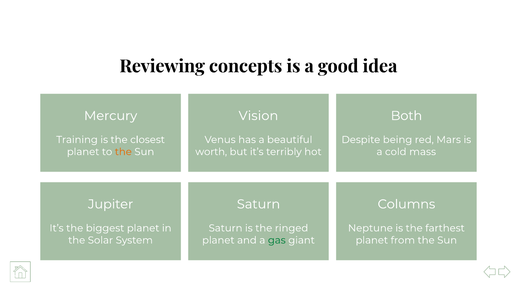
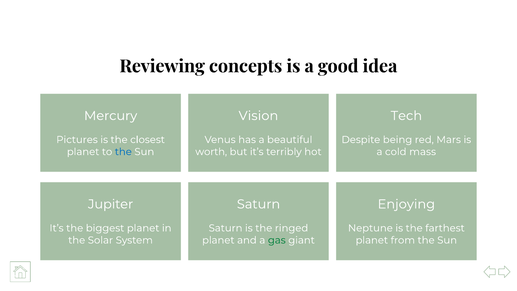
Both: Both -> Tech
Training: Training -> Pictures
the at (123, 152) colour: orange -> blue
Columns: Columns -> Enjoying
